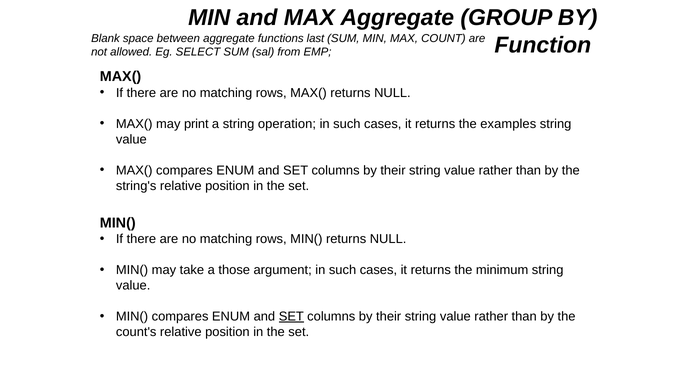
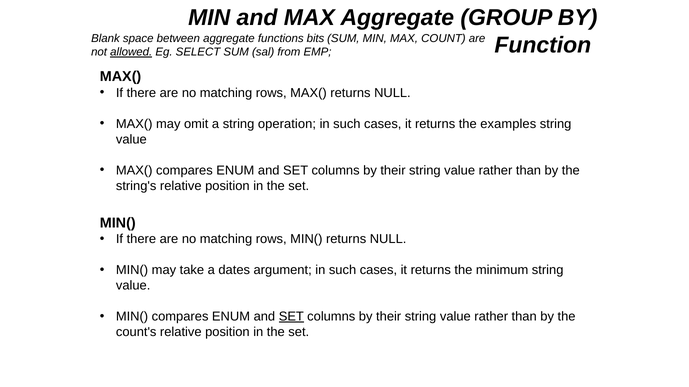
last: last -> bits
allowed underline: none -> present
print: print -> omit
those: those -> dates
